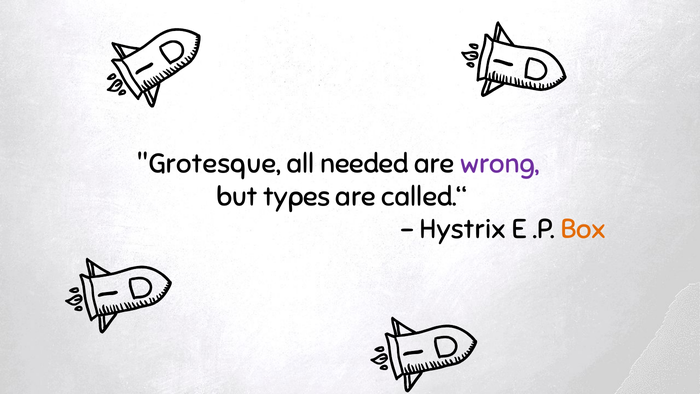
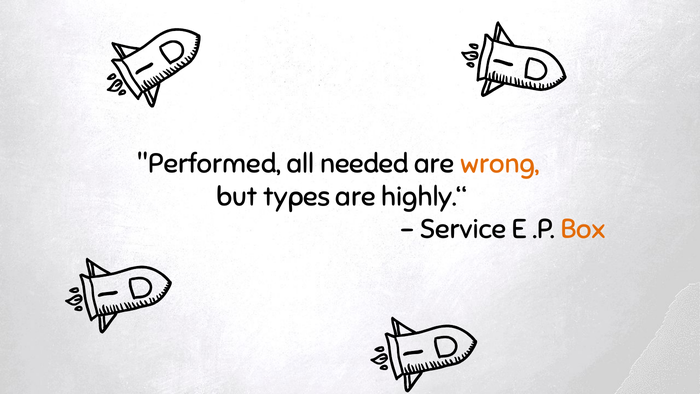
Grotesque: Grotesque -> Performed
wrong colour: purple -> orange
called.“: called.“ -> highly.“
Hystrix: Hystrix -> Service
